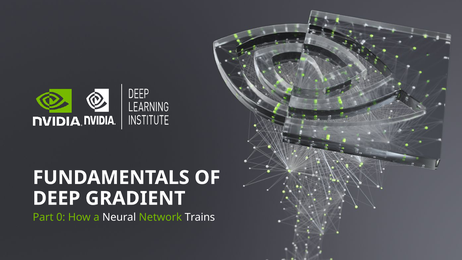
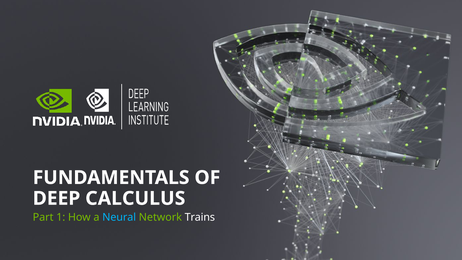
GRADIENT: GRADIENT -> CALCULUS
Part 0: 0 -> 1
Neural colour: white -> light blue
